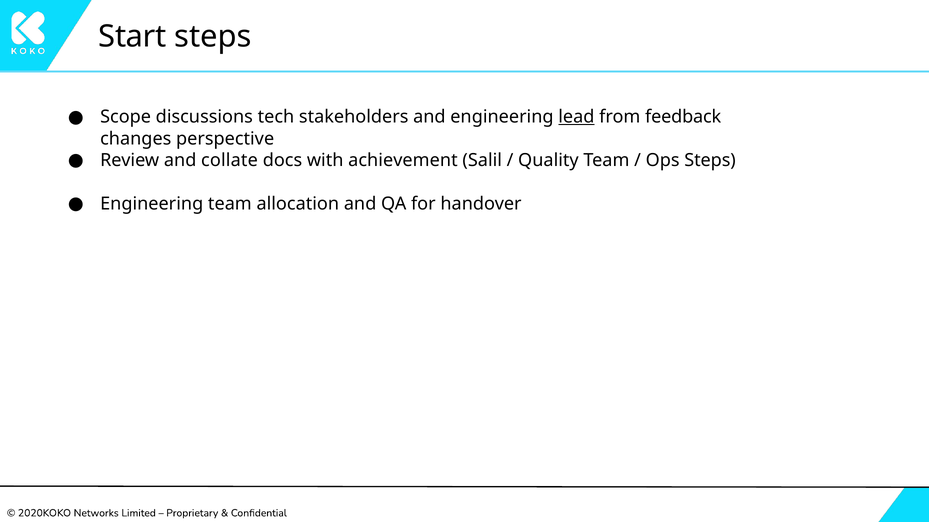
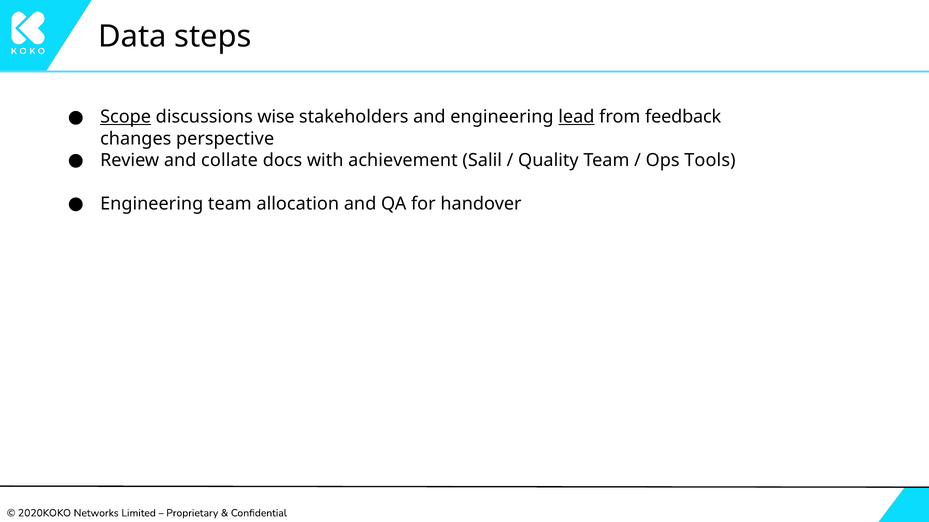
Start: Start -> Data
Scope underline: none -> present
tech: tech -> wise
Ops Steps: Steps -> Tools
